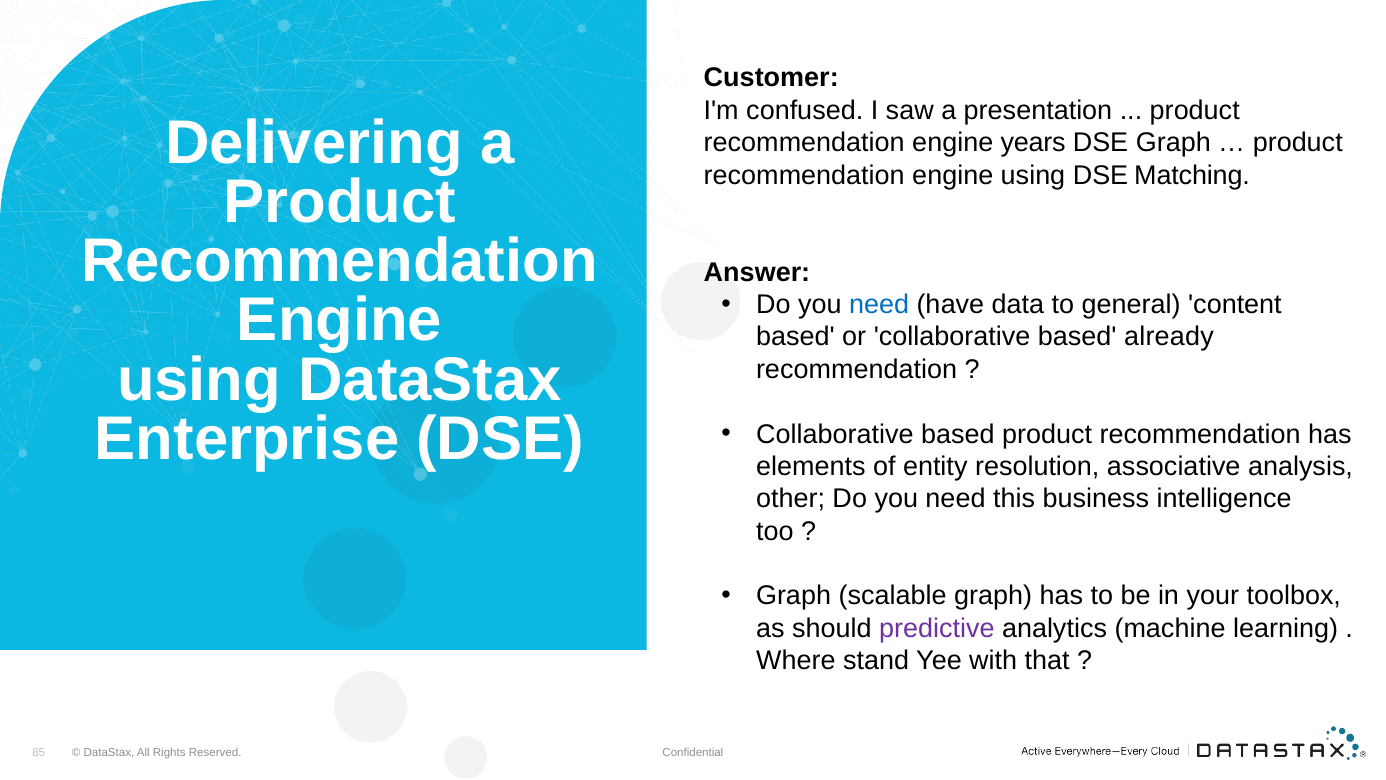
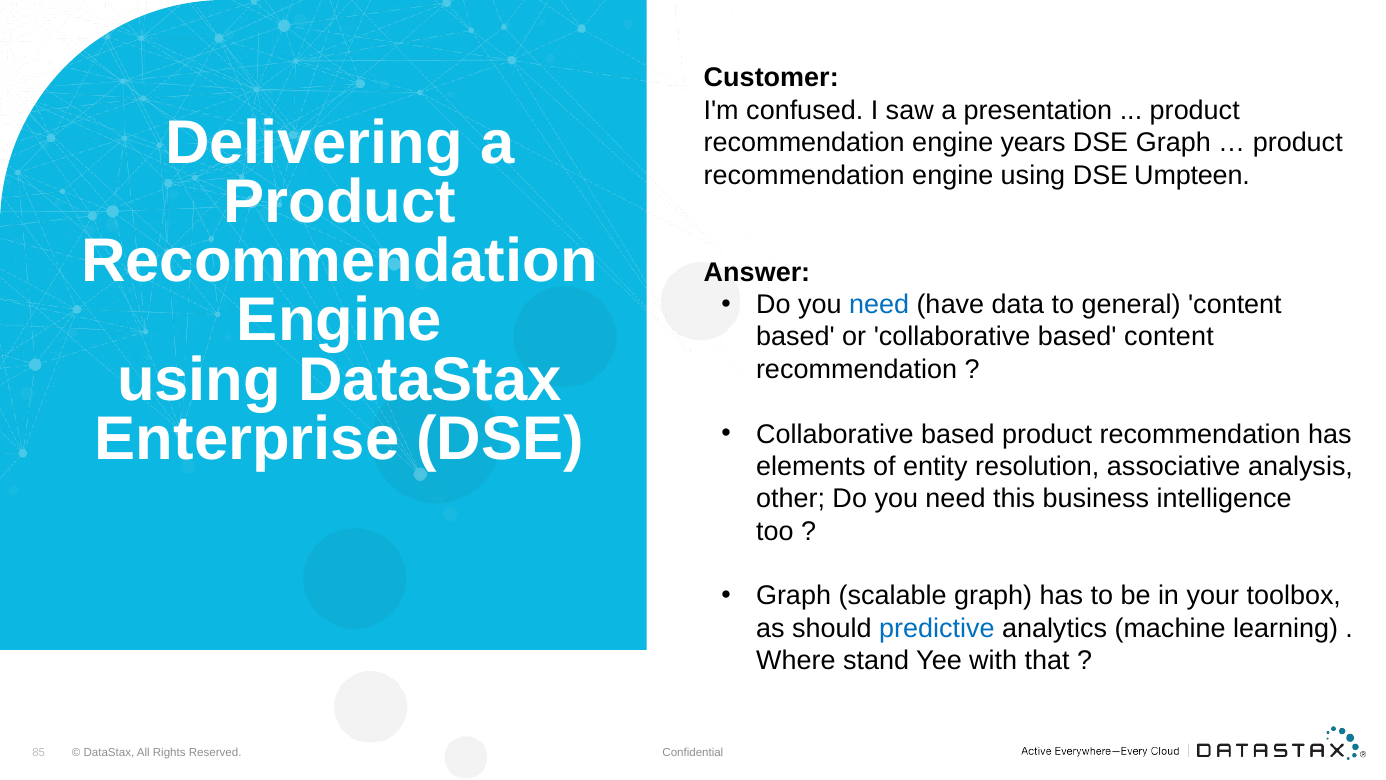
Matching: Matching -> Umpteen
based already: already -> content
predictive colour: purple -> blue
